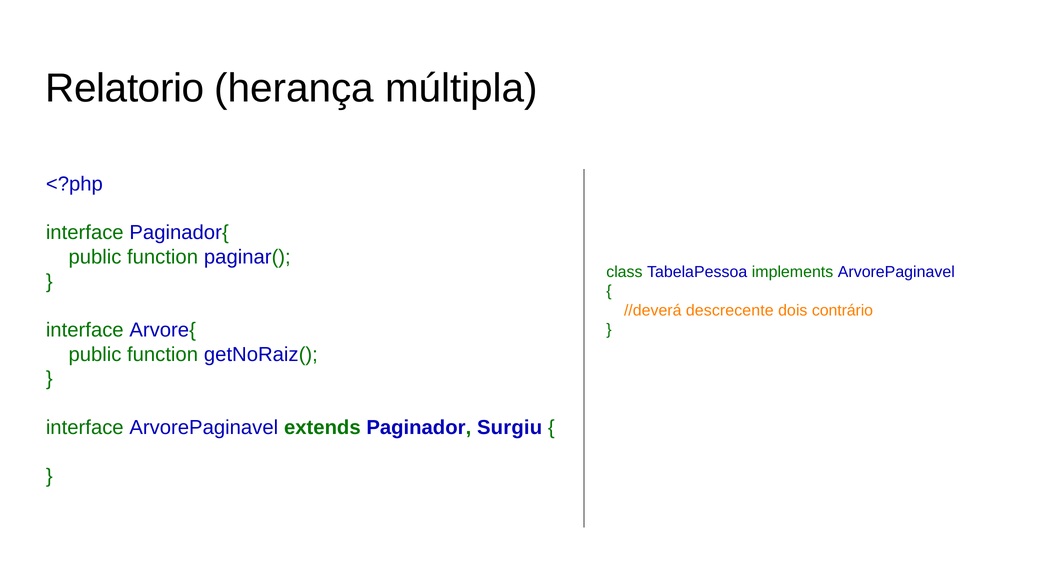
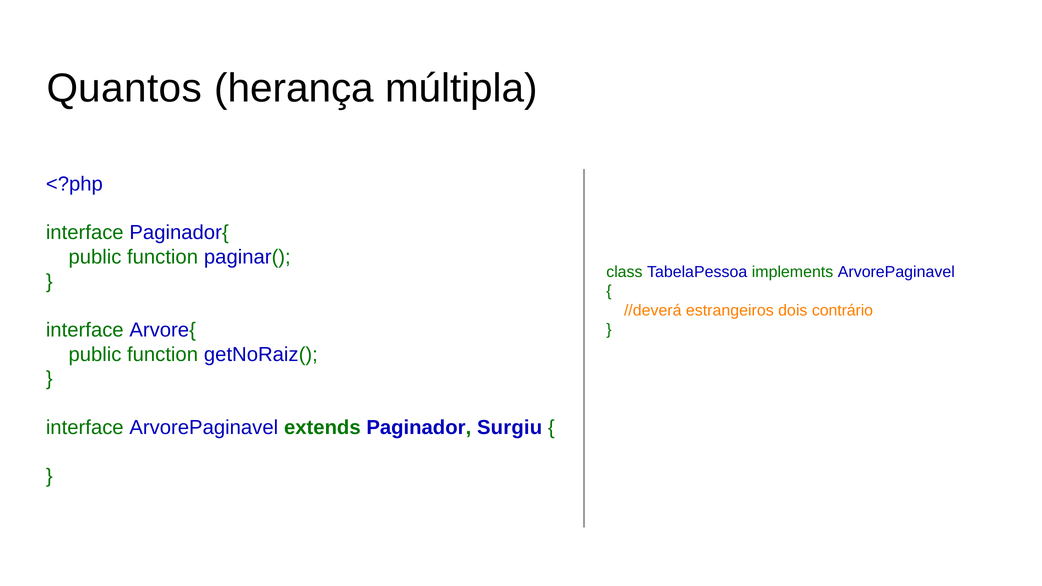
Relatorio: Relatorio -> Quantos
descrecente: descrecente -> estrangeiros
